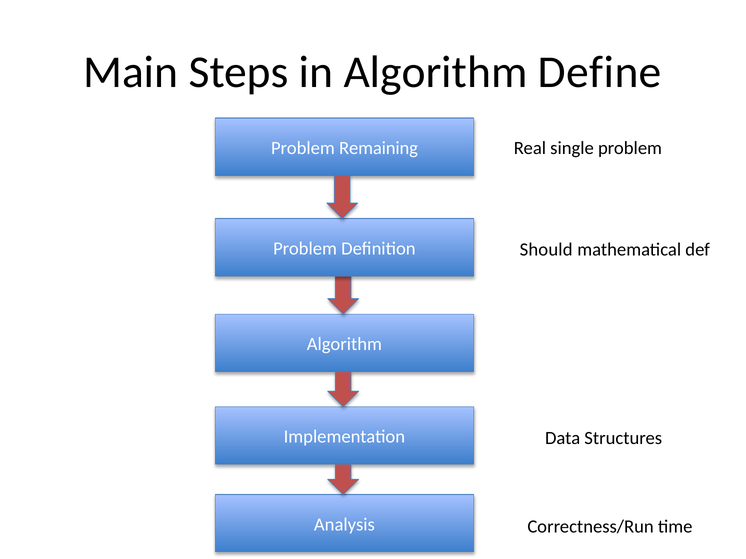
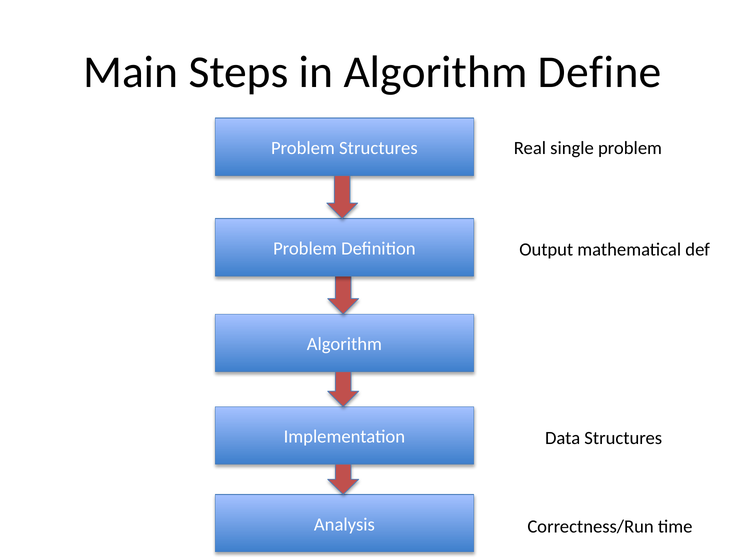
Problem Remaining: Remaining -> Structures
Should: Should -> Output
